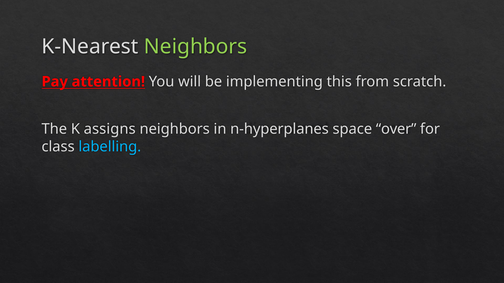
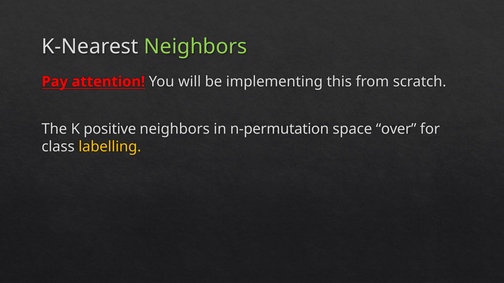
assigns: assigns -> positive
n-hyperplanes: n-hyperplanes -> n-permutation
labelling colour: light blue -> yellow
